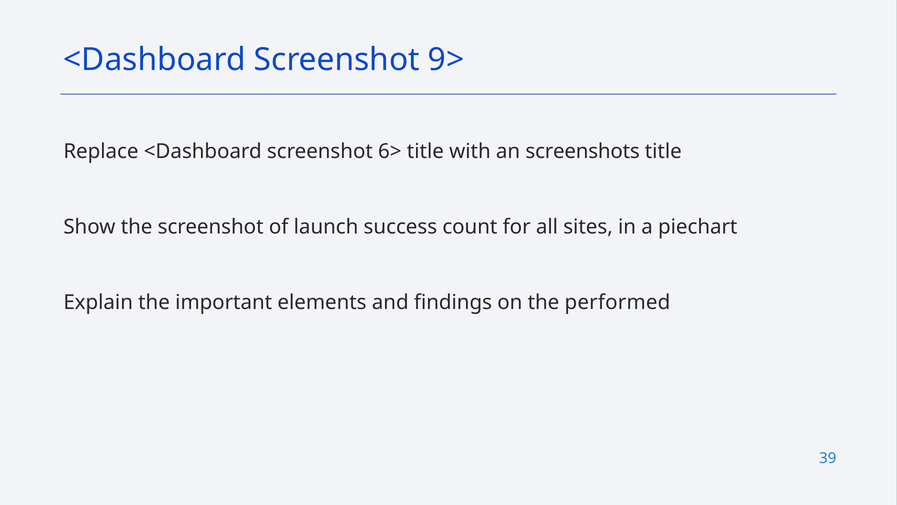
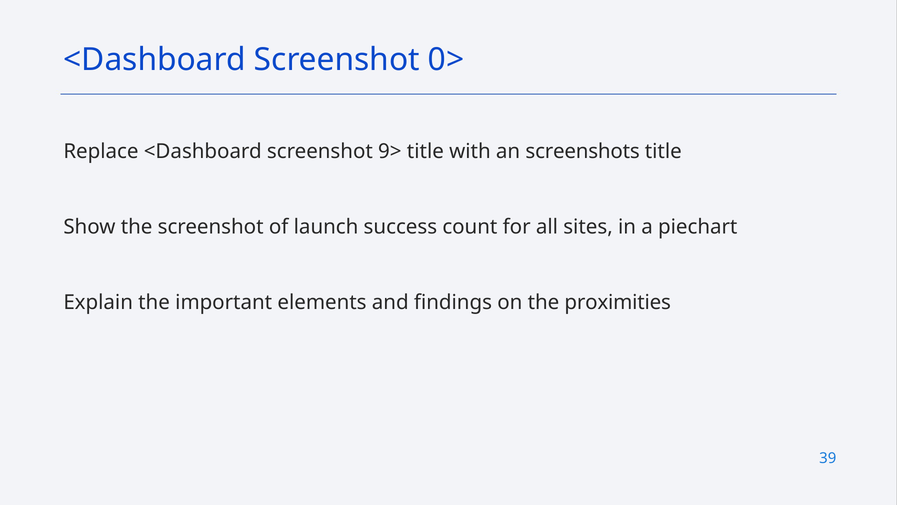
9>: 9> -> 0>
6>: 6> -> 9>
performed: performed -> proximities
